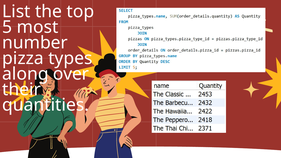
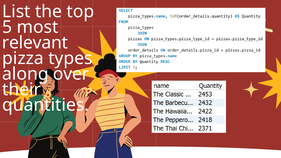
number: number -> relevant
